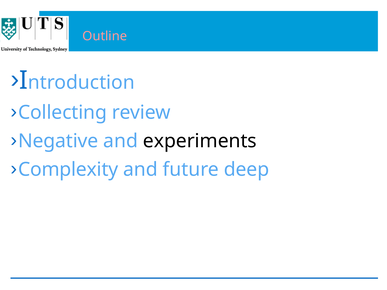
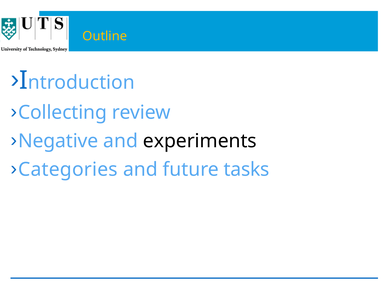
Outline colour: pink -> yellow
Complexity: Complexity -> Categories
deep: deep -> tasks
